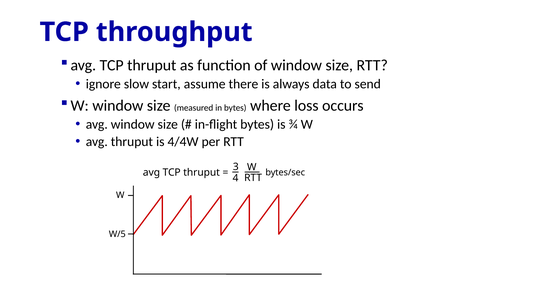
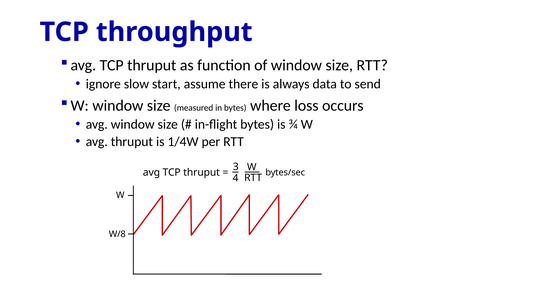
4/4W: 4/4W -> 1/4W
W/5: W/5 -> W/8
